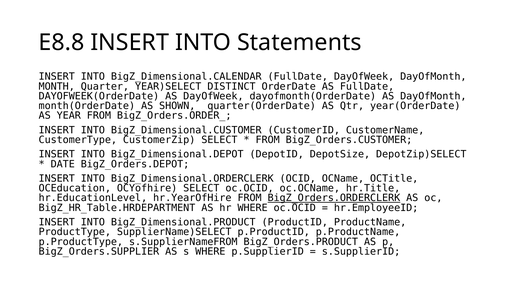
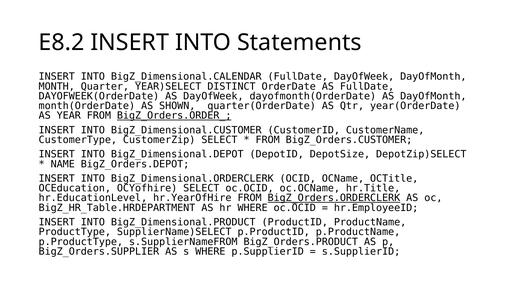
E8.8: E8.8 -> E8.2
BigZ_Orders.ORDER_ underline: none -> present
DATE: DATE -> NAME
